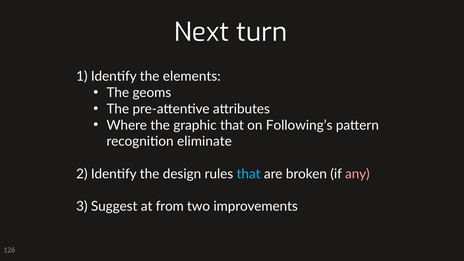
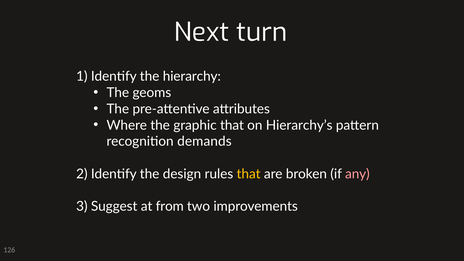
elements: elements -> hierarchy
Following’s: Following’s -> Hierarchy’s
eliminate: eliminate -> demands
that at (249, 174) colour: light blue -> yellow
